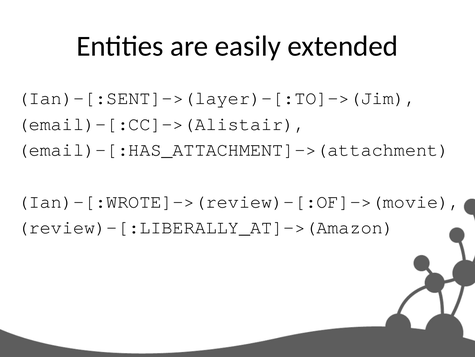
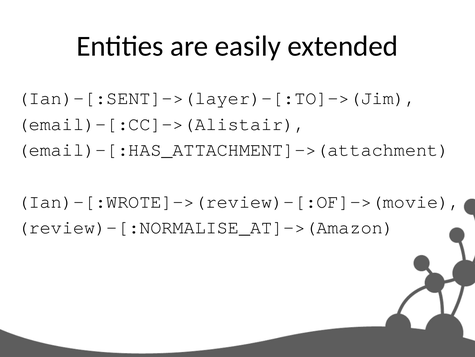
review)-[:LIBERALLY_AT]->(Amazon: review)-[:LIBERALLY_AT]->(Amazon -> review)-[:NORMALISE_AT]->(Amazon
